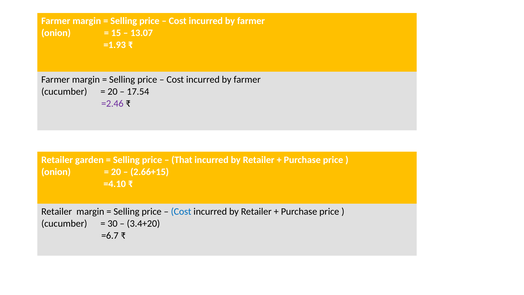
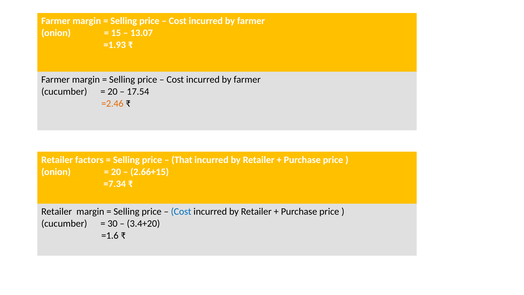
=2.46 colour: purple -> orange
garden: garden -> factors
=4.10: =4.10 -> =7.34
=6.7: =6.7 -> =1.6
